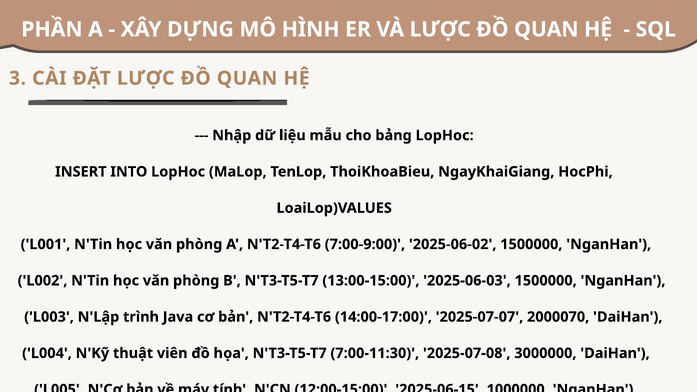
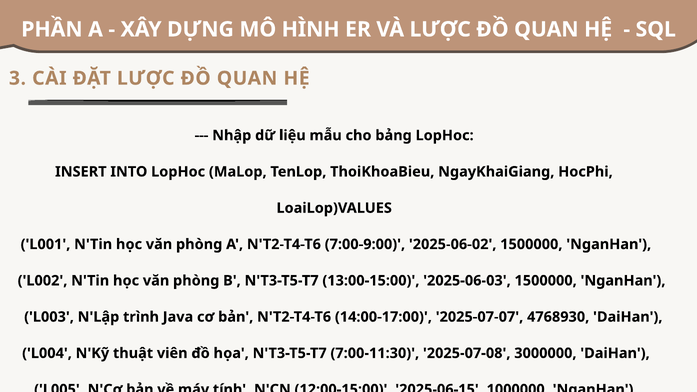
2000070: 2000070 -> 4768930
